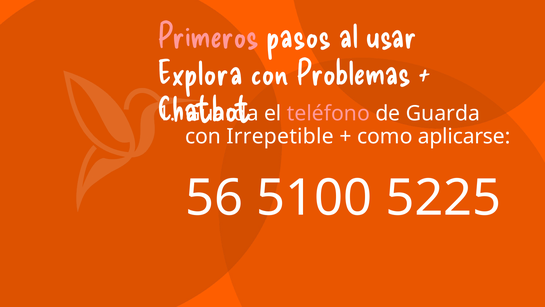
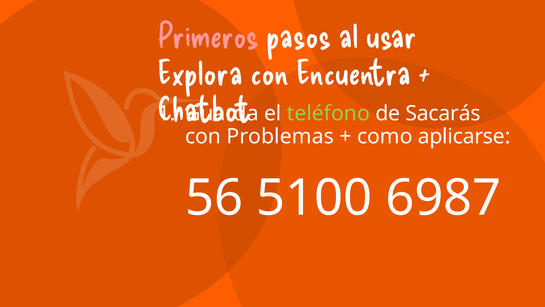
Problemas: Problemas -> Encuentra
teléfono colour: pink -> light green
de Guarda: Guarda -> Sacarás
Irrepetible: Irrepetible -> Problemas
5225: 5225 -> 6987
